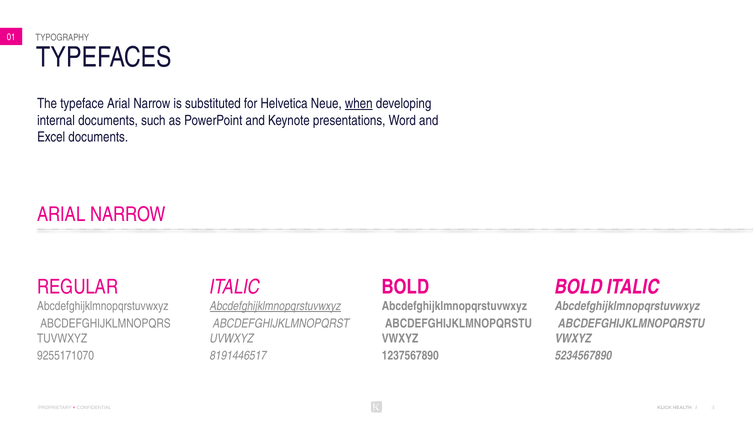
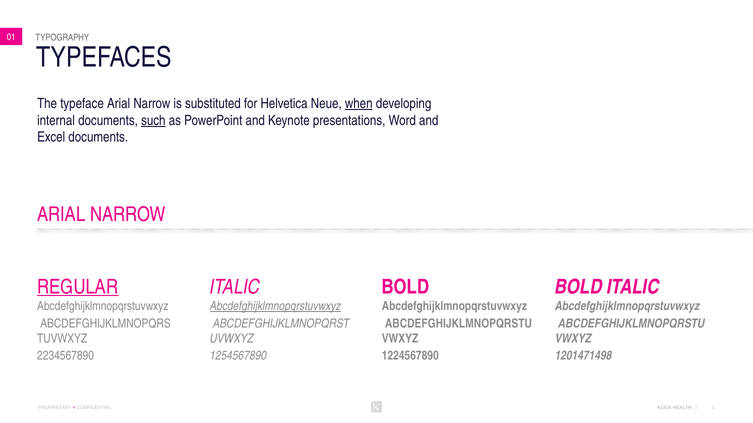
such underline: none -> present
REGULAR underline: none -> present
9255171070: 9255171070 -> 2234567890
8191446517: 8191446517 -> 1254567890
5234567890: 5234567890 -> 1201471498
1237567890: 1237567890 -> 1224567890
